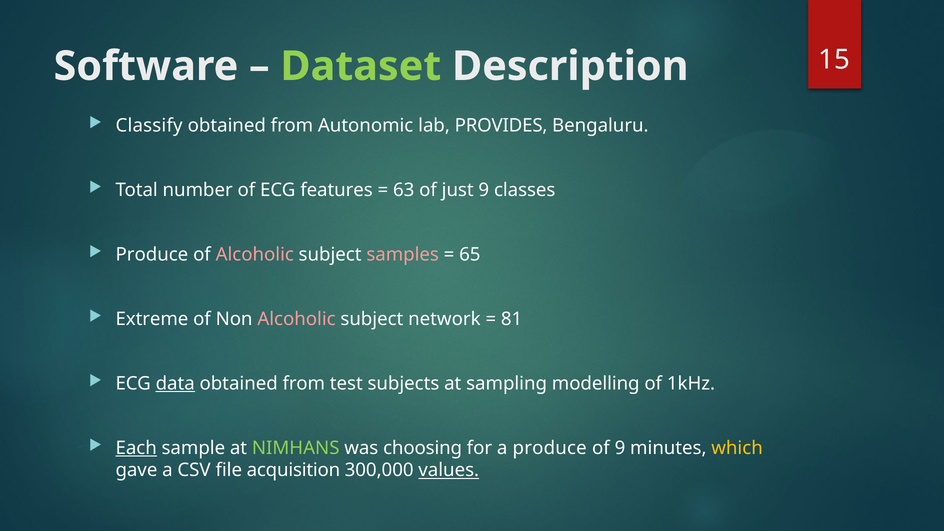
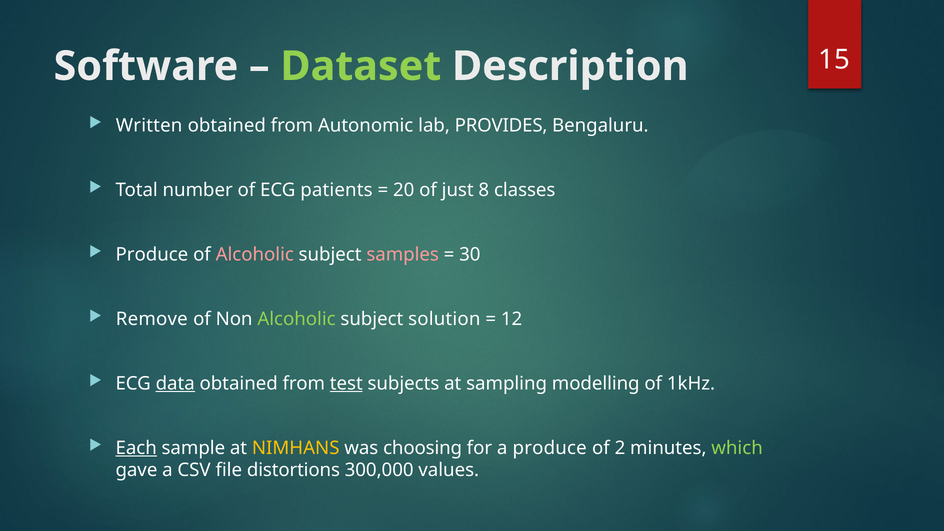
Classify: Classify -> Written
features: features -> patients
63: 63 -> 20
just 9: 9 -> 8
65: 65 -> 30
Extreme: Extreme -> Remove
Alcoholic at (297, 319) colour: pink -> light green
network: network -> solution
81: 81 -> 12
test underline: none -> present
NIMHANS colour: light green -> yellow
of 9: 9 -> 2
which colour: yellow -> light green
acquisition: acquisition -> distortions
values underline: present -> none
